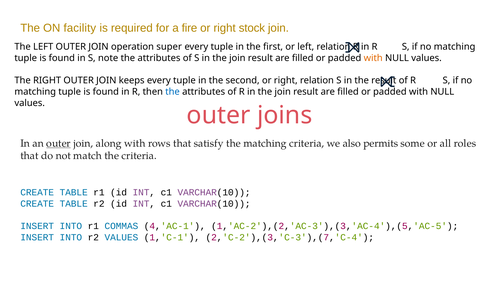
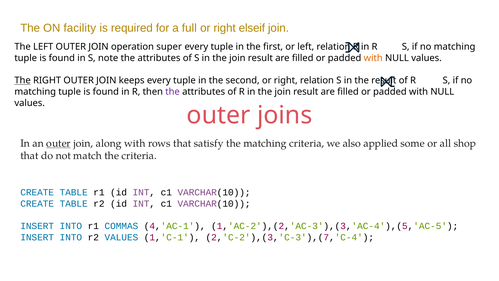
fire: fire -> full
stock: stock -> elseif
The at (23, 80) underline: none -> present
the at (173, 92) colour: blue -> purple
permits: permits -> applied
roles: roles -> shop
